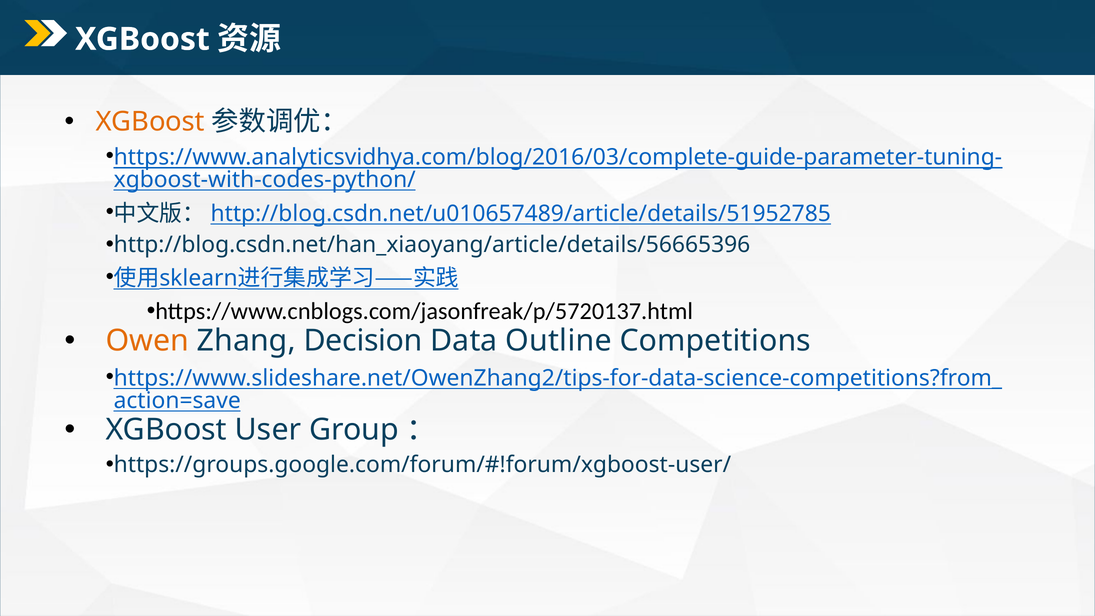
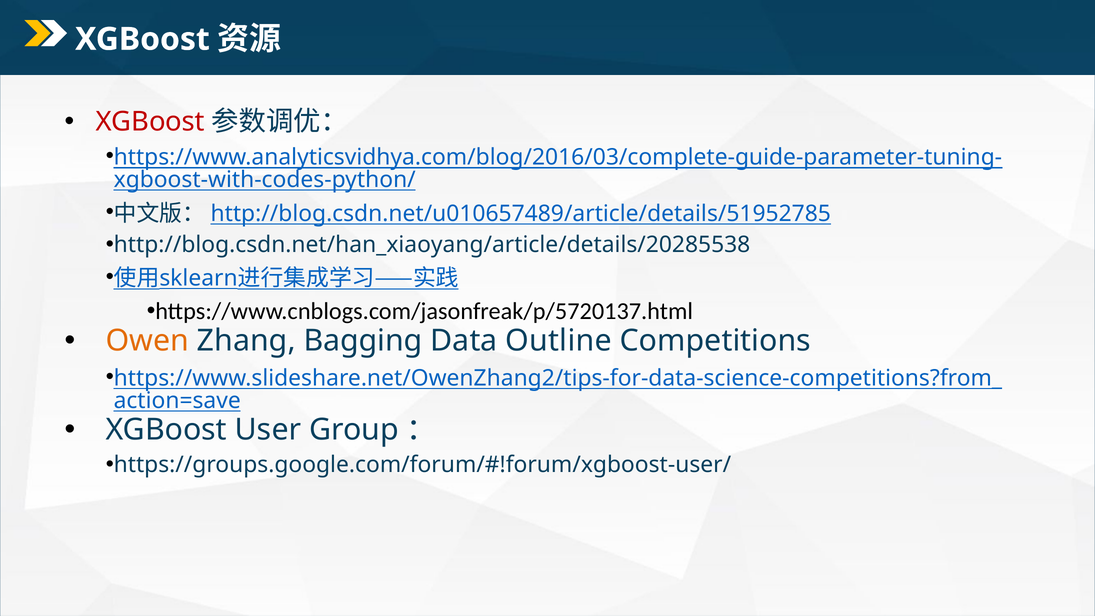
XGBoost at (150, 122) colour: orange -> red
http://blog.csdn.net/han_xiaoyang/article/details/56665396: http://blog.csdn.net/han_xiaoyang/article/details/56665396 -> http://blog.csdn.net/han_xiaoyang/article/details/20285538
Decision: Decision -> Bagging
